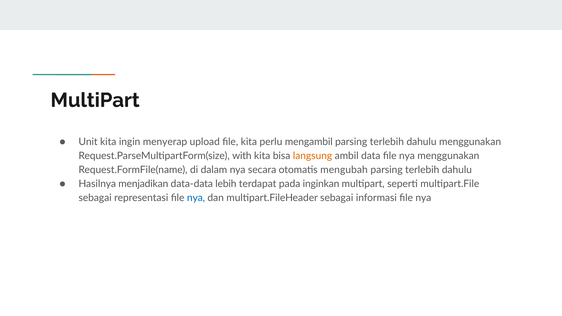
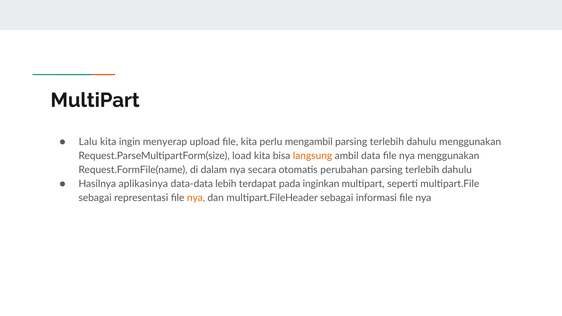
Unit: Unit -> Lalu
with: with -> load
mengubah: mengubah -> perubahan
menjadikan: menjadikan -> aplikasinya
nya at (196, 198) colour: blue -> orange
